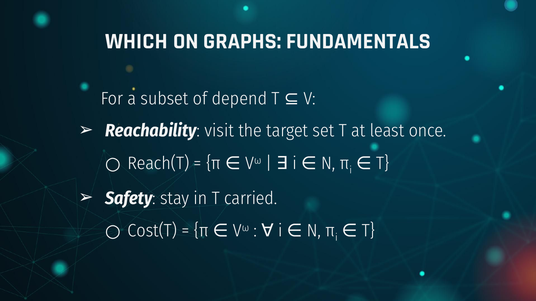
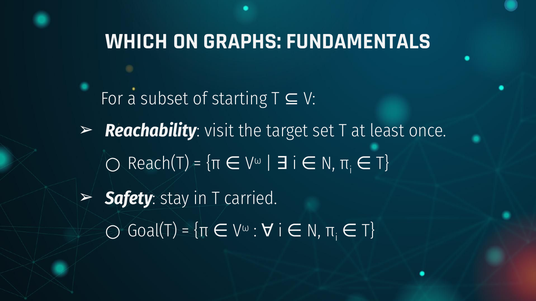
depend: depend -> starting
Cost(T: Cost(T -> Goal(T
